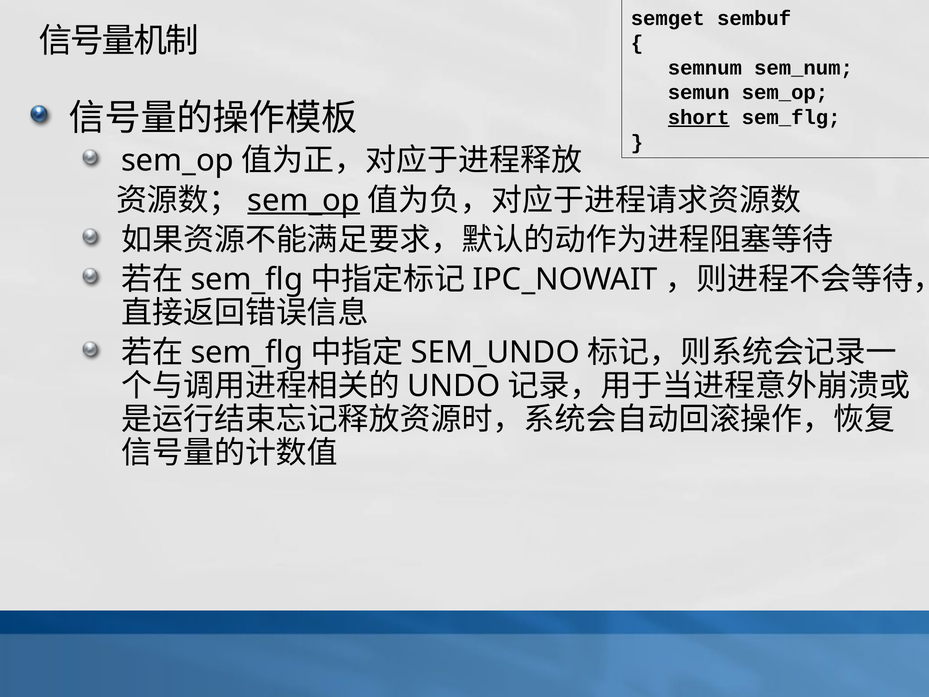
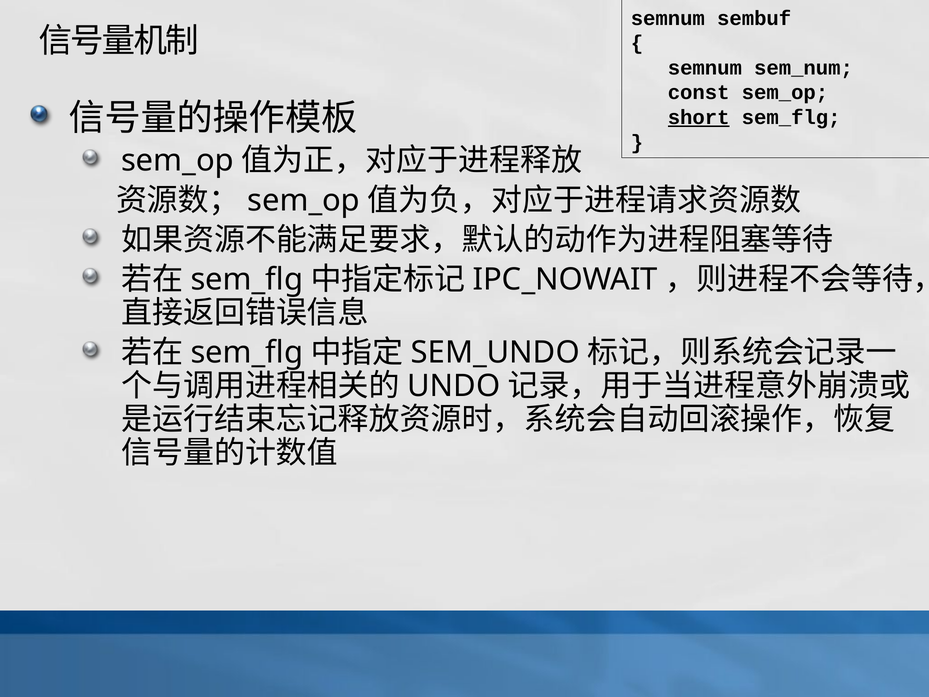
semget at (668, 18): semget -> semnum
semun: semun -> const
sem_op at (304, 200) underline: present -> none
